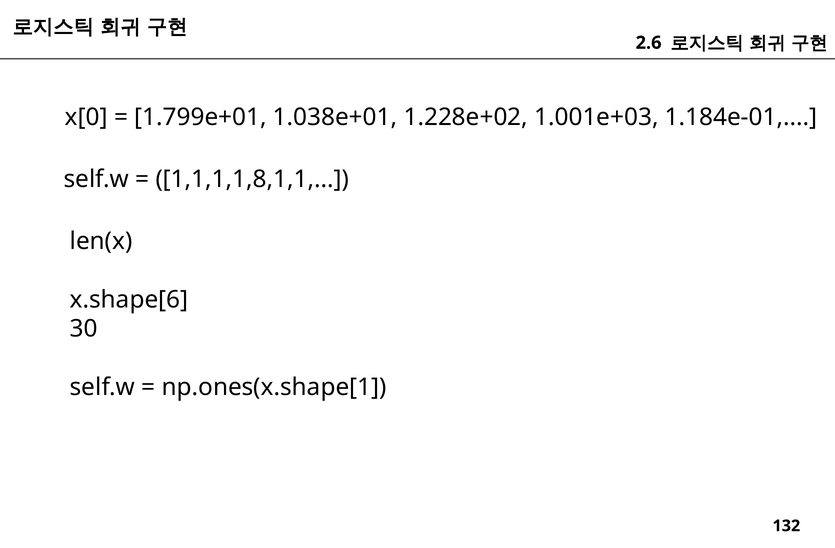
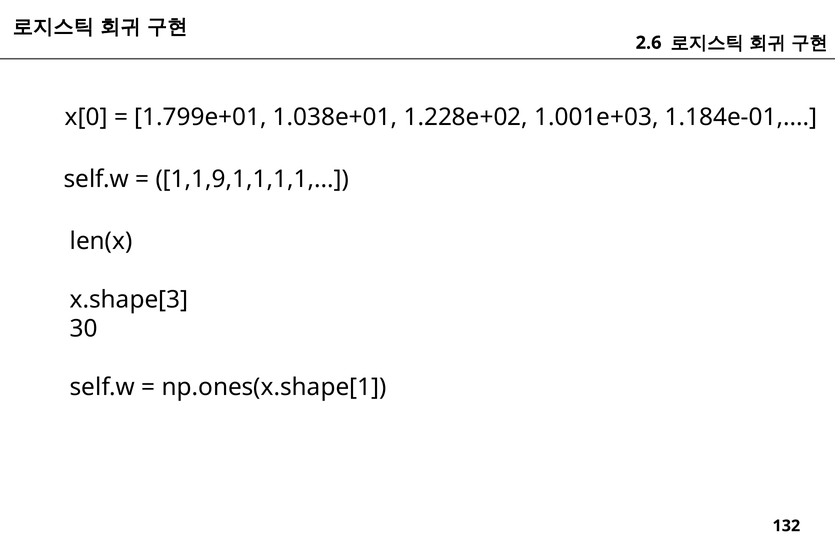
1,1,1,1,8,1,1: 1,1,1,1,8,1,1 -> 1,1,9,1,1,1,1
x.shape[6: x.shape[6 -> x.shape[3
